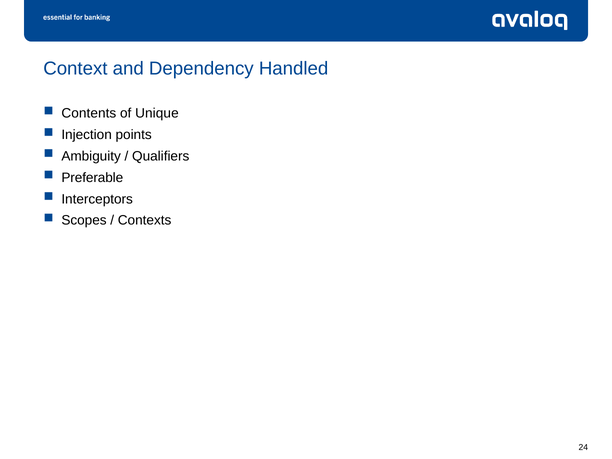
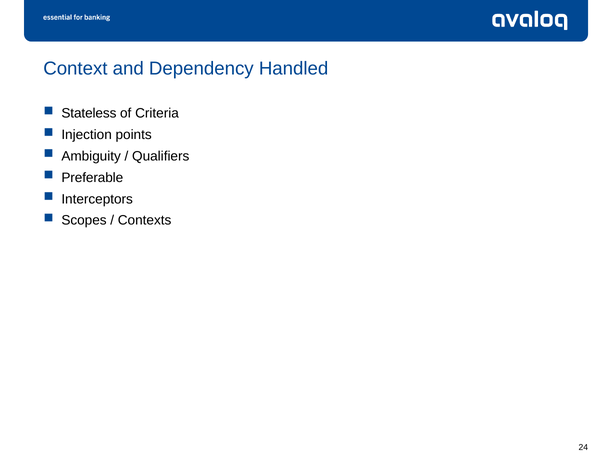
Contents: Contents -> Stateless
Unique: Unique -> Criteria
